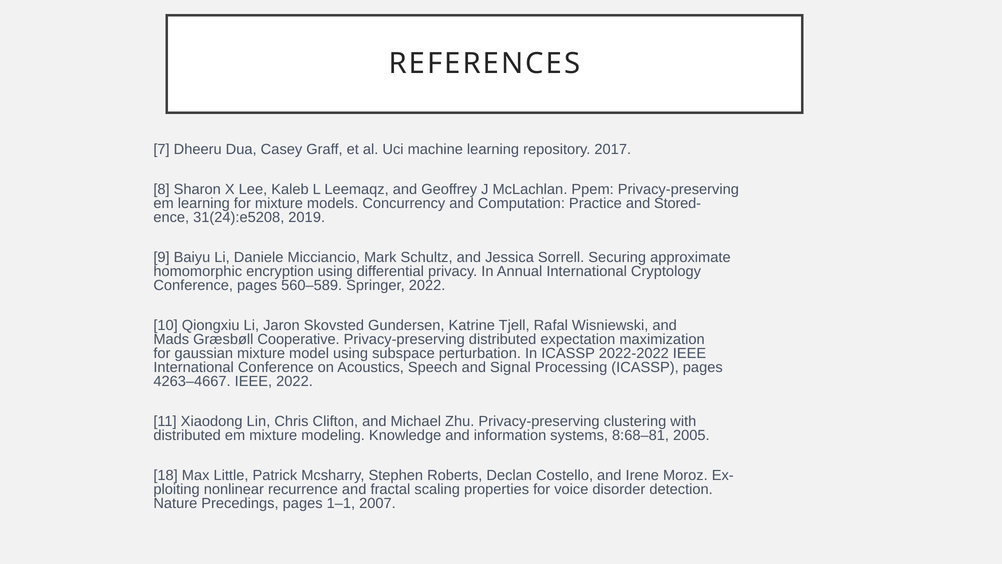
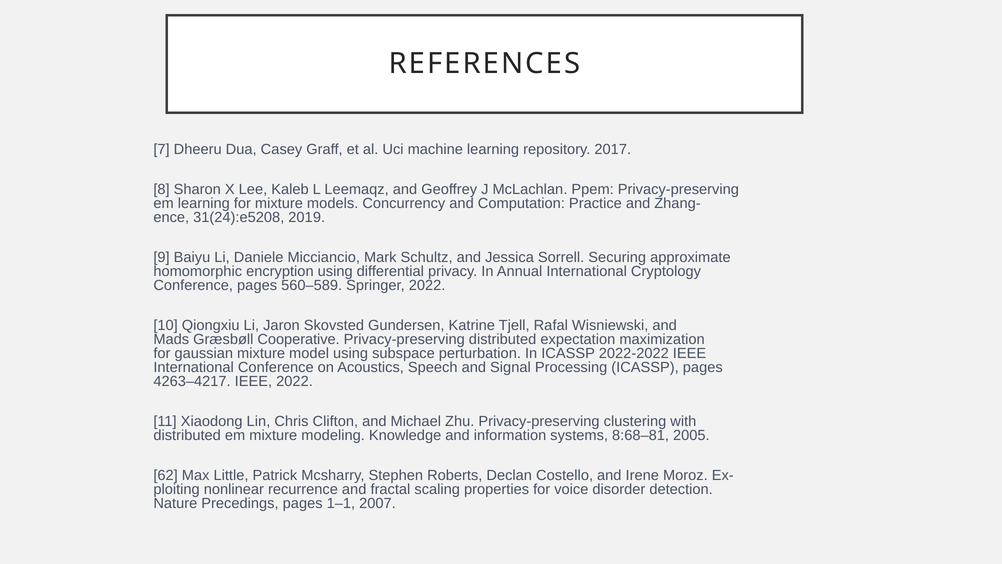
Stored-: Stored- -> Zhang-
4263–4667: 4263–4667 -> 4263–4217
18: 18 -> 62
